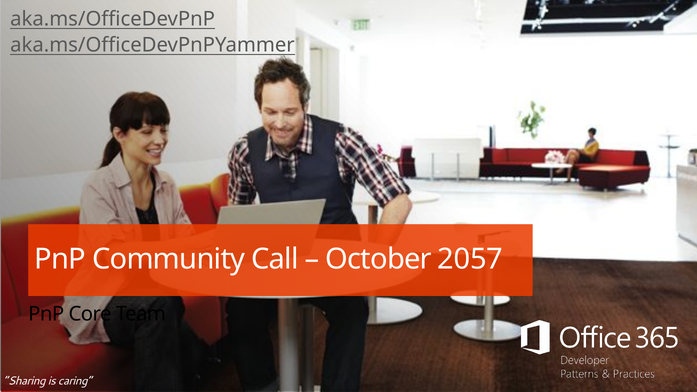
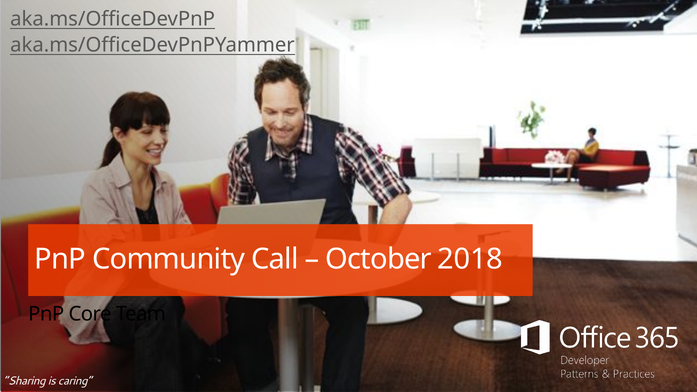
2057: 2057 -> 2018
